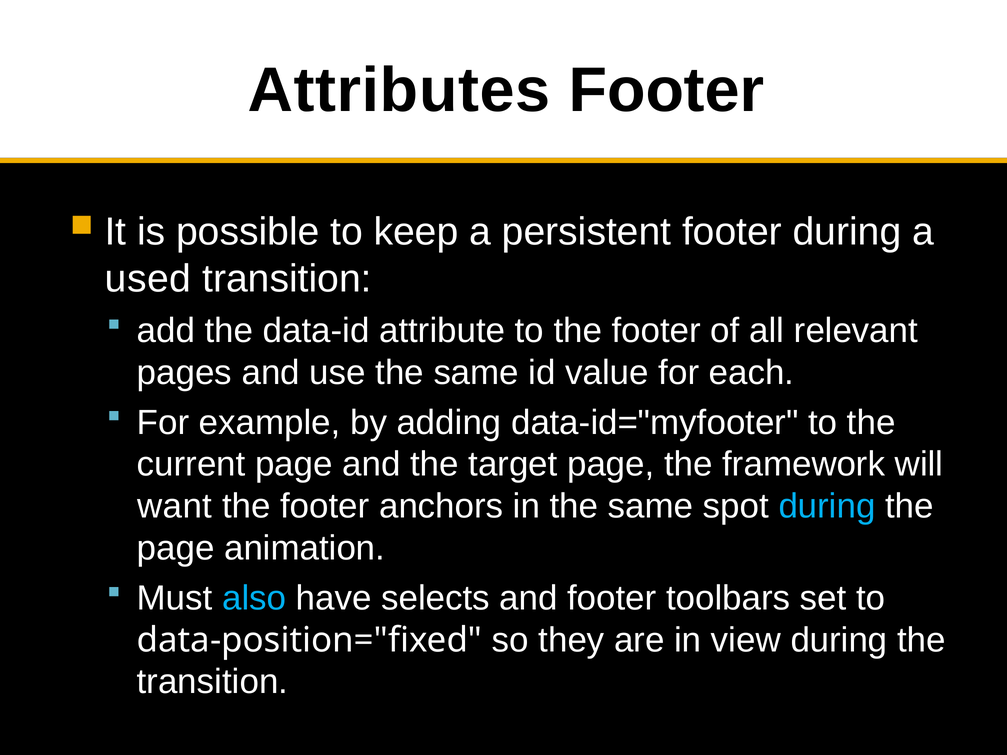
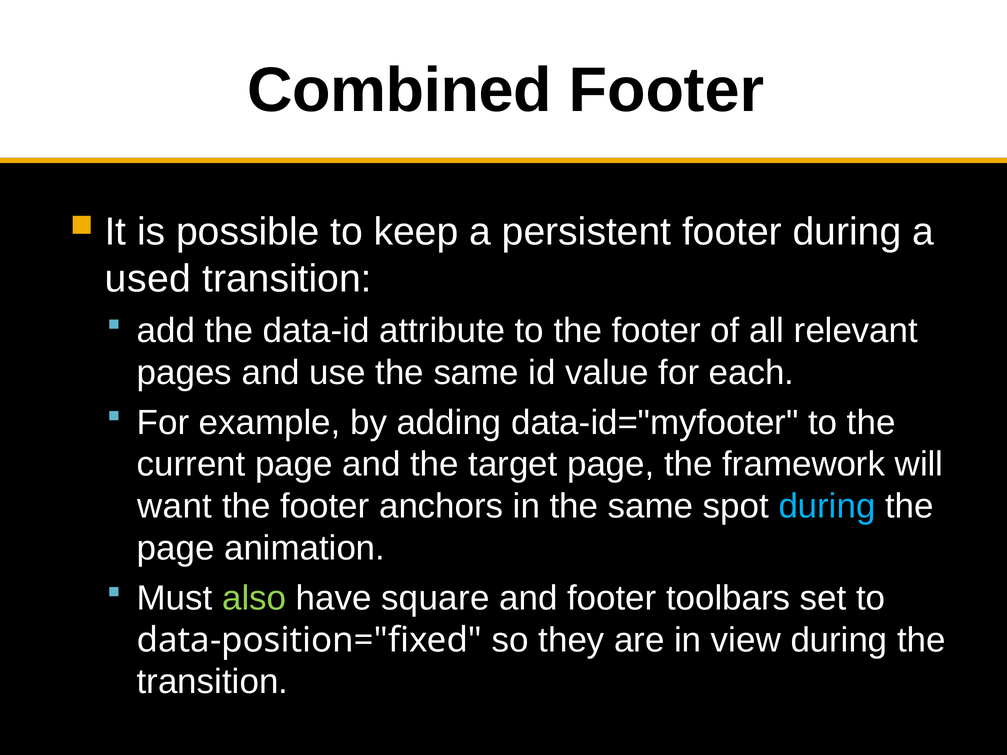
Attributes: Attributes -> Combined
also colour: light blue -> light green
selects: selects -> square
